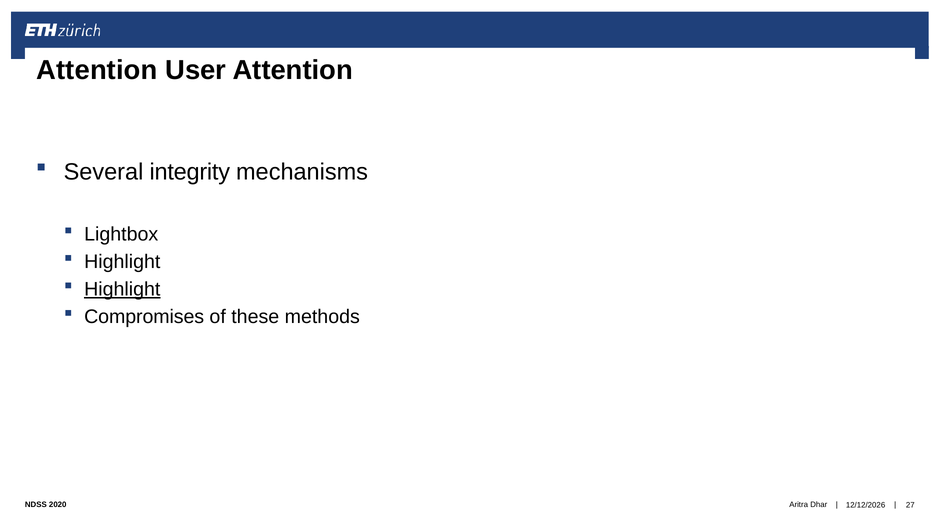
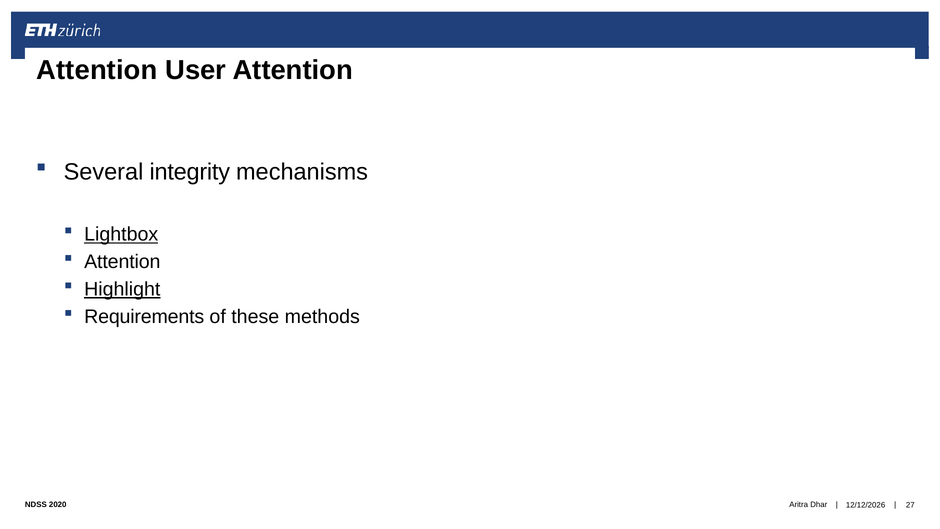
Lightbox underline: none -> present
Highlight at (122, 262): Highlight -> Attention
Compromises: Compromises -> Requirements
